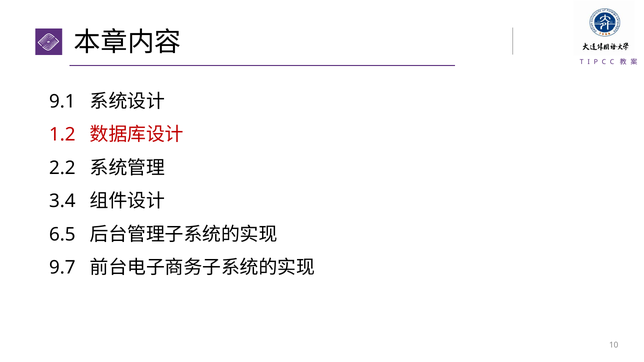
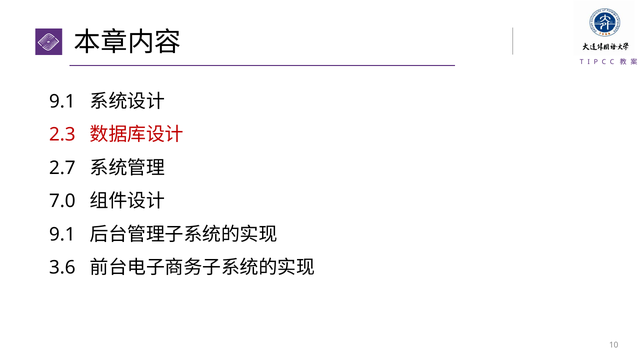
1.2: 1.2 -> 2.3
2.2: 2.2 -> 2.7
3.4: 3.4 -> 7.0
6.5 at (62, 235): 6.5 -> 9.1
9.7: 9.7 -> 3.6
